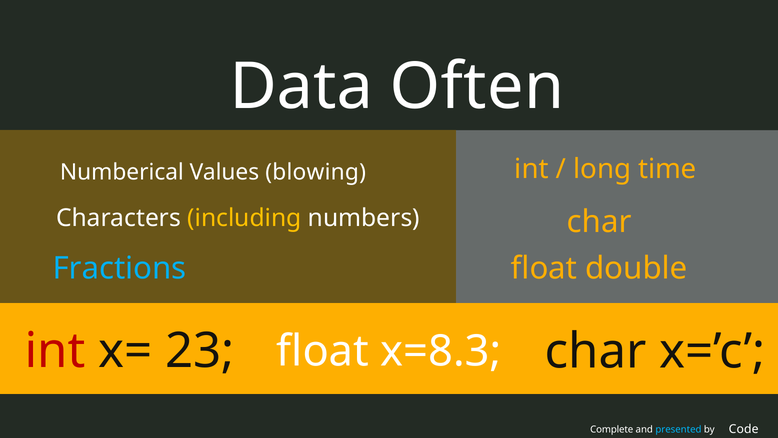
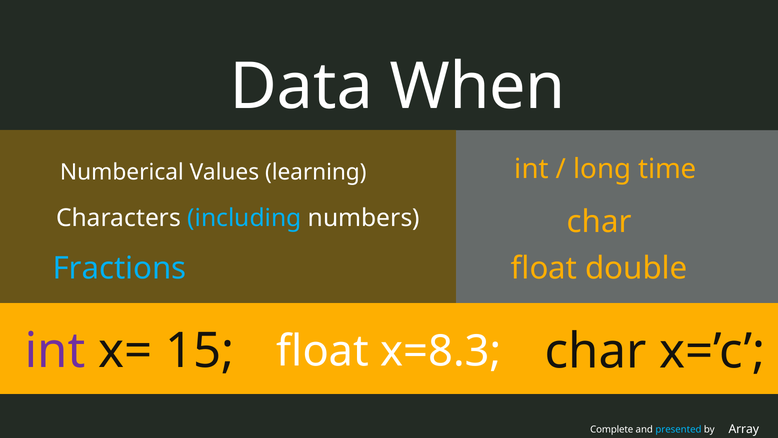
Often: Often -> When
blowing: blowing -> learning
including colour: yellow -> light blue
int at (55, 351) colour: red -> purple
23: 23 -> 15
Code: Code -> Array
